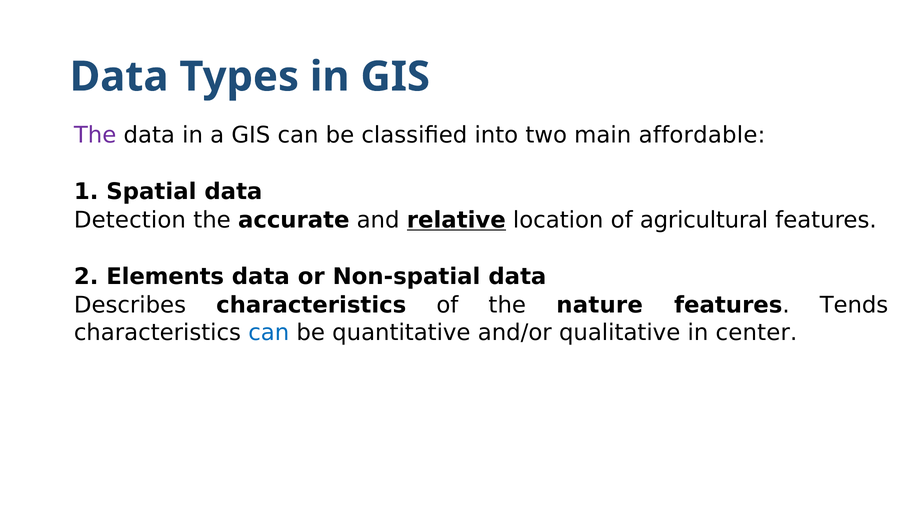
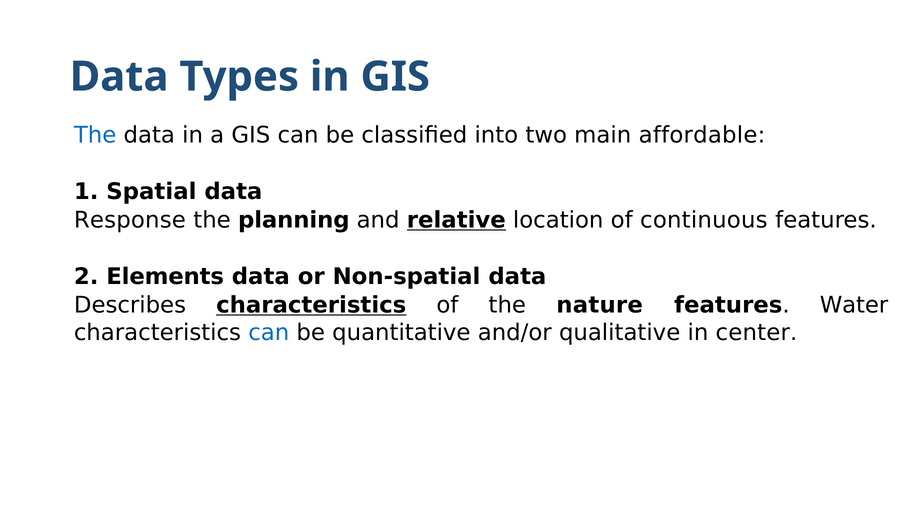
The at (95, 135) colour: purple -> blue
Detection: Detection -> Response
accurate: accurate -> planning
agricultural: agricultural -> continuous
characteristics at (311, 305) underline: none -> present
Tends: Tends -> Water
